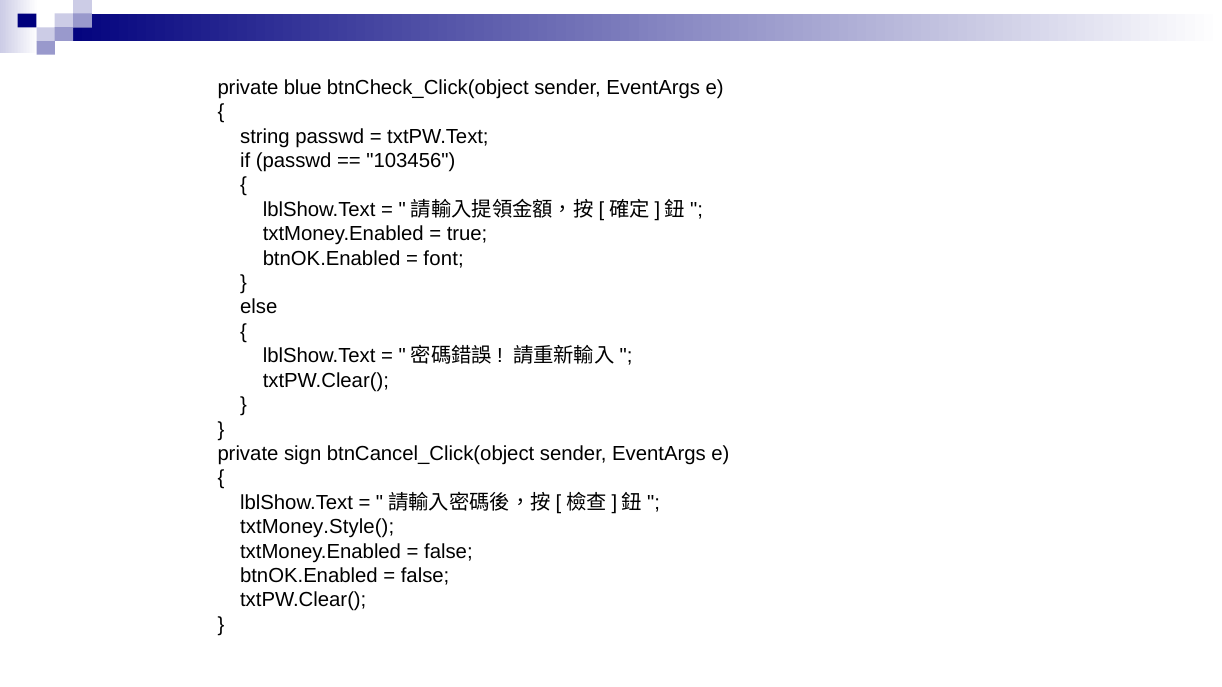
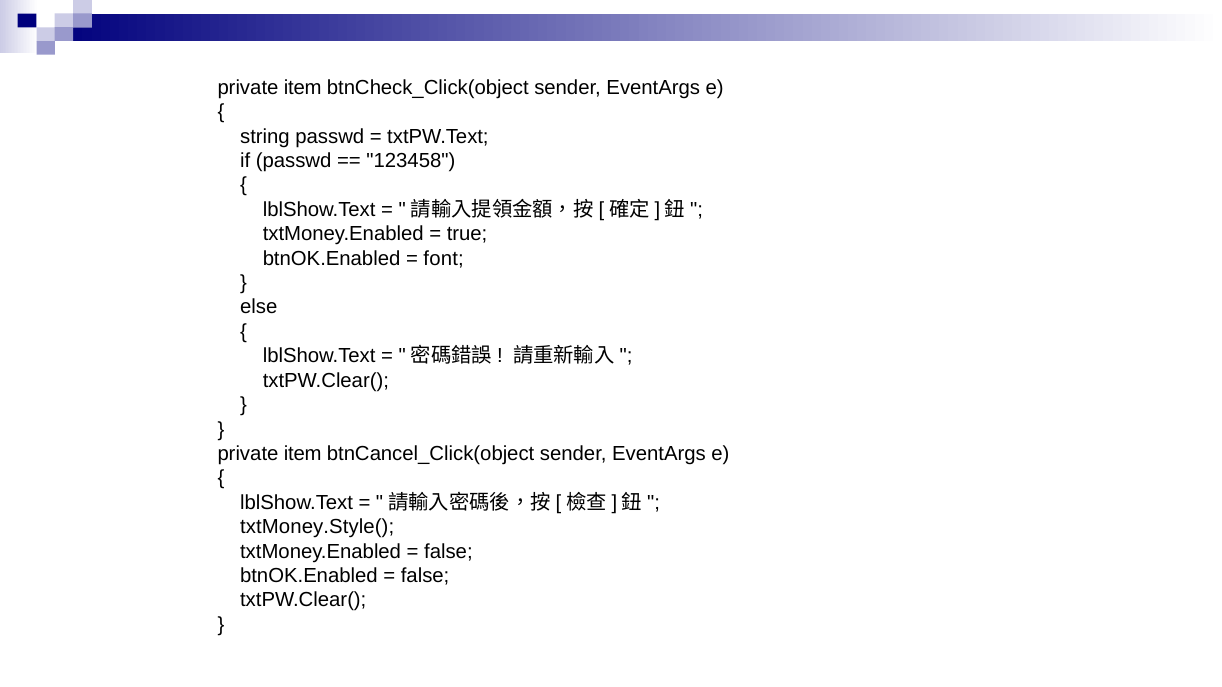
blue at (303, 88): blue -> item
103456: 103456 -> 123458
sign at (303, 454): sign -> item
